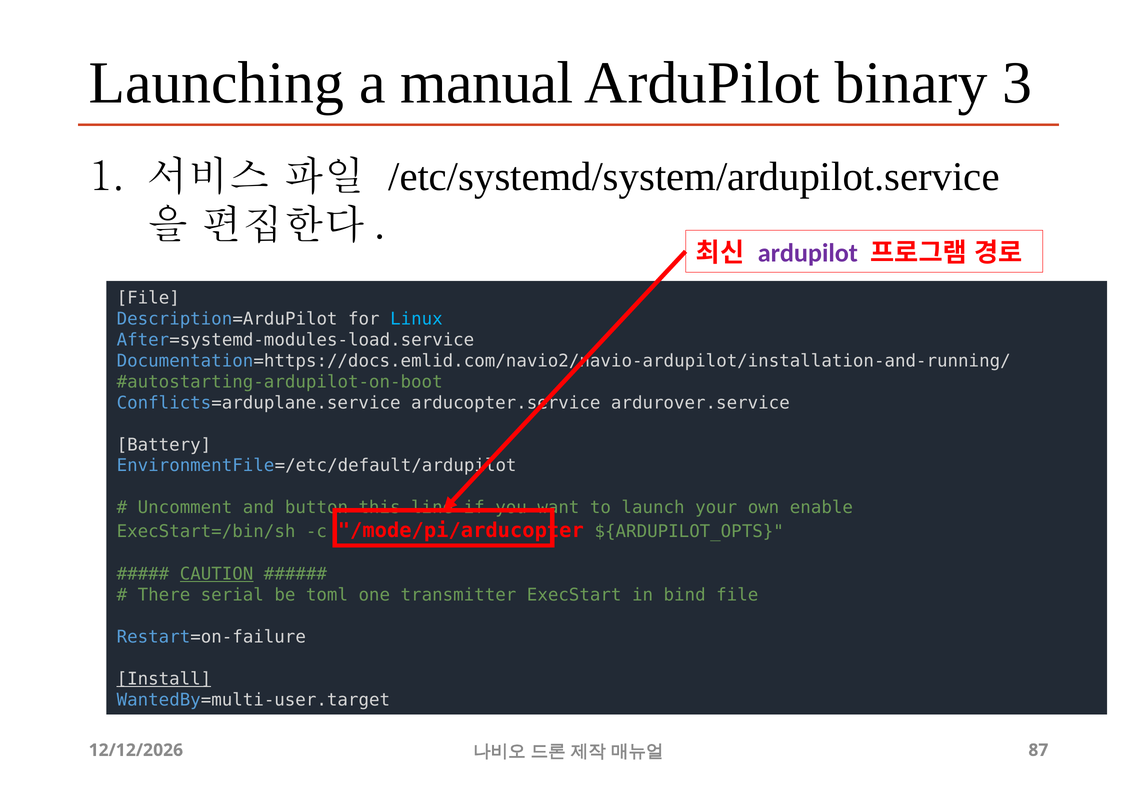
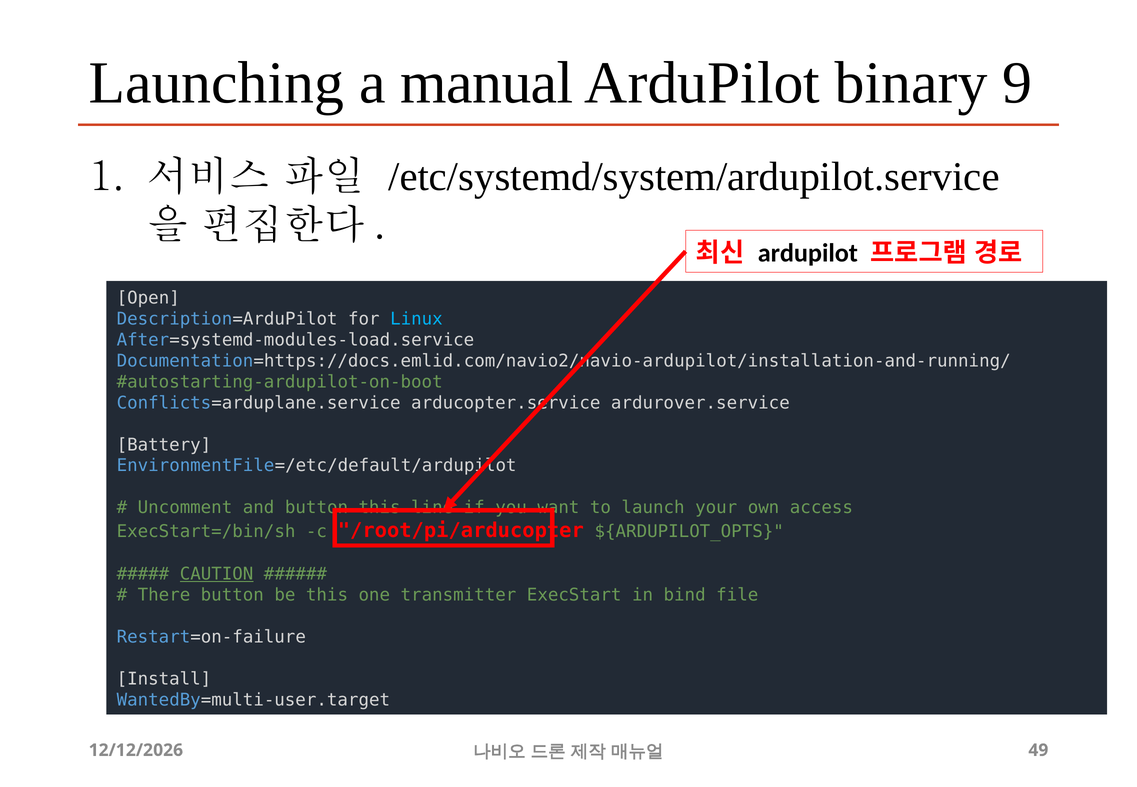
3: 3 -> 9
ardupilot at (808, 253) colour: purple -> black
File at (148, 298): File -> Open
enable: enable -> access
/mode/pi/arducopter: /mode/pi/arducopter -> /root/pi/arducopter
There serial: serial -> button
be toml: toml -> this
Install underline: present -> none
87: 87 -> 49
